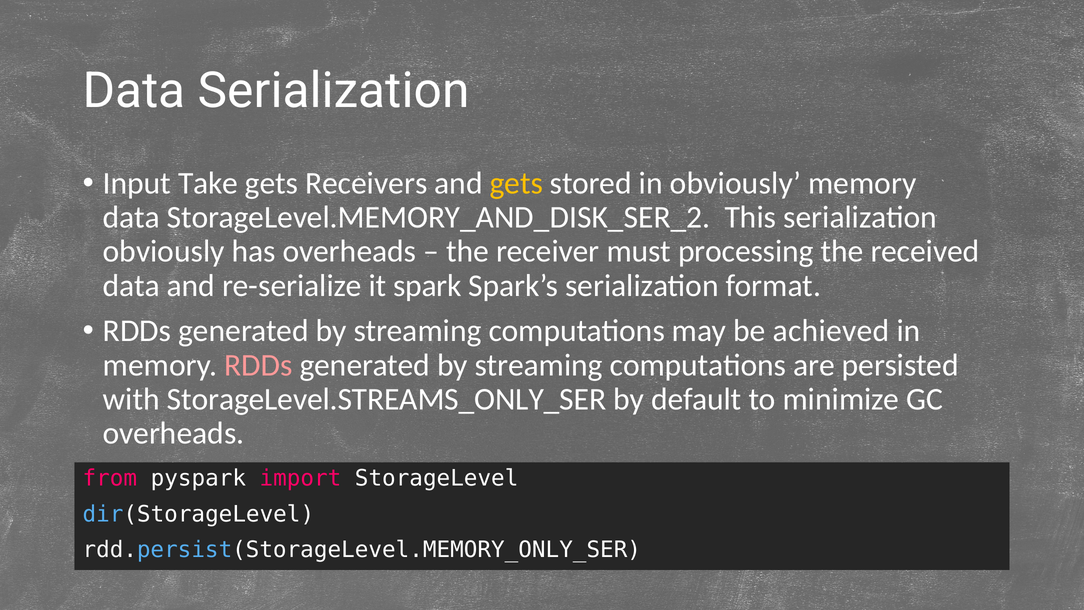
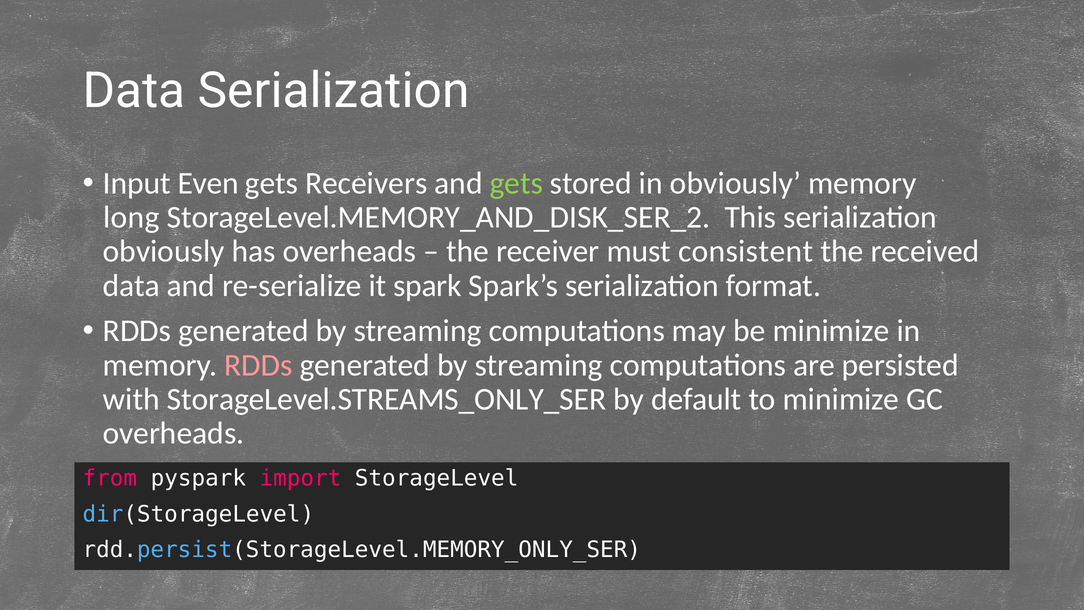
Take: Take -> Even
gets at (516, 183) colour: yellow -> light green
data at (132, 217): data -> long
processing: processing -> consistent
be achieved: achieved -> minimize
